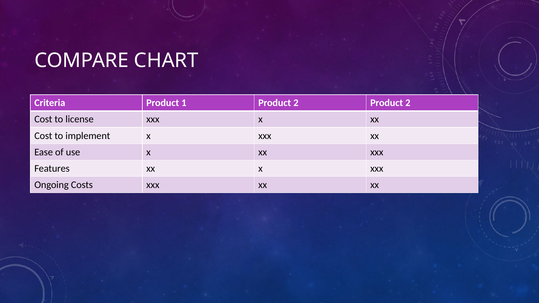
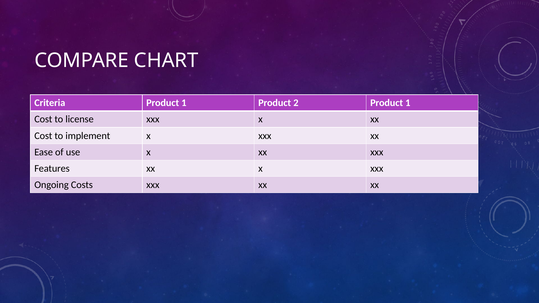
2 Product 2: 2 -> 1
